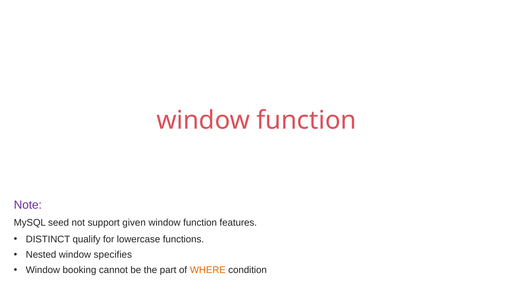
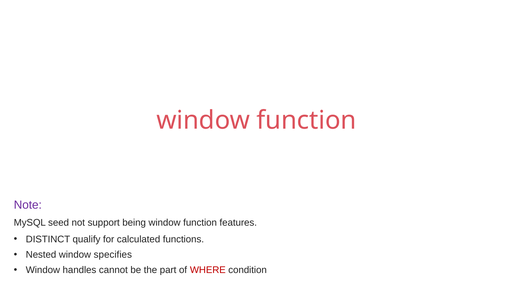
given: given -> being
lowercase: lowercase -> calculated
booking: booking -> handles
WHERE colour: orange -> red
